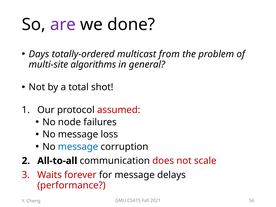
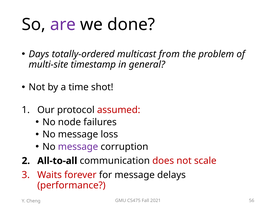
algorithms: algorithms -> timestamp
total: total -> time
message at (78, 147) colour: blue -> purple
